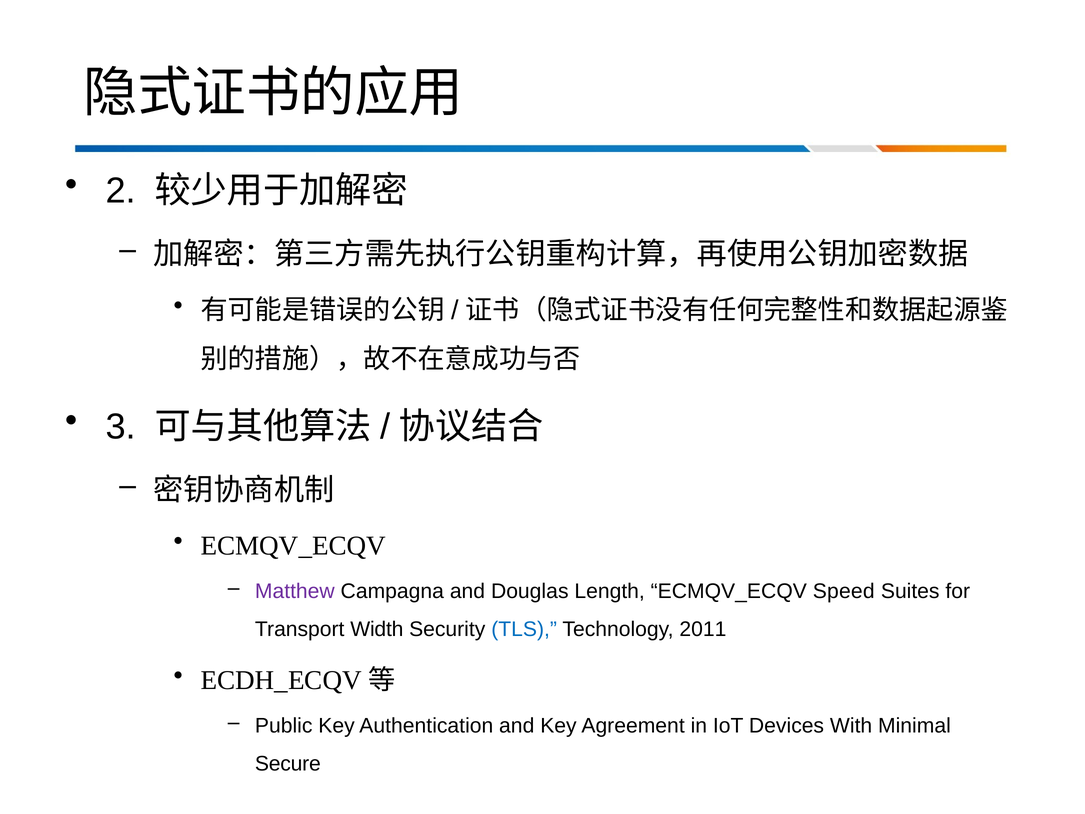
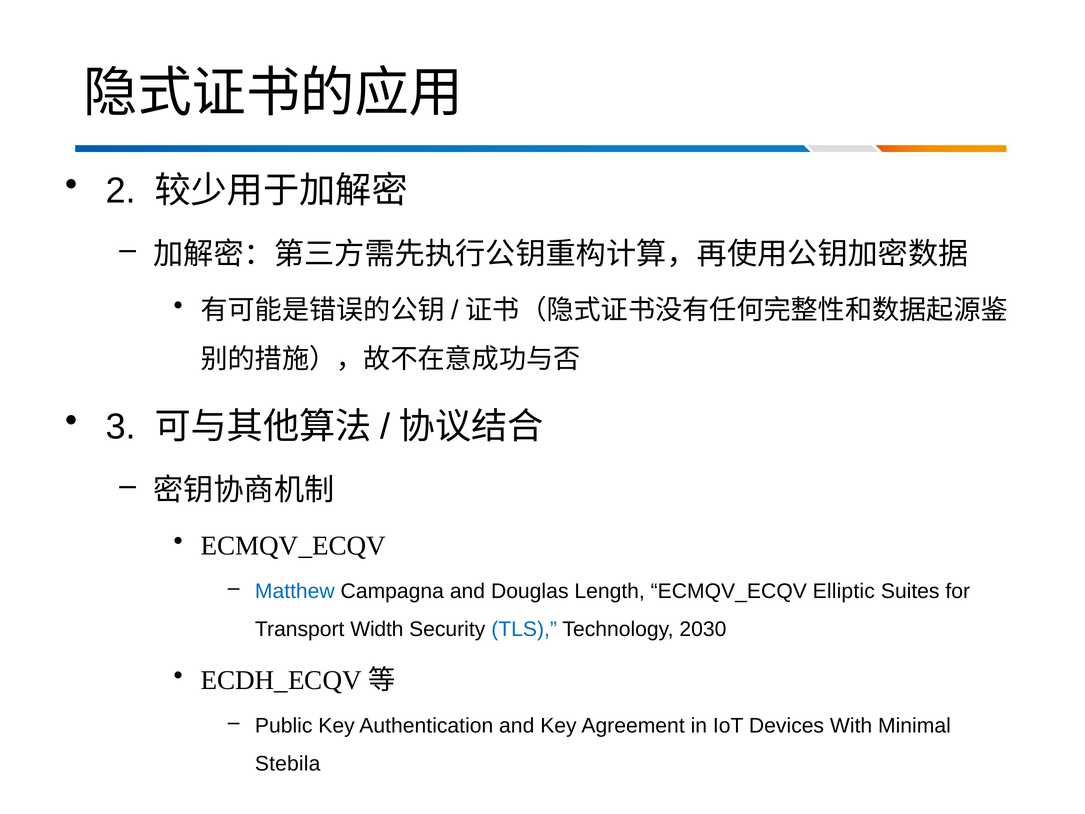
Matthew colour: purple -> blue
Speed: Speed -> Elliptic
2011: 2011 -> 2030
Secure: Secure -> Stebila
